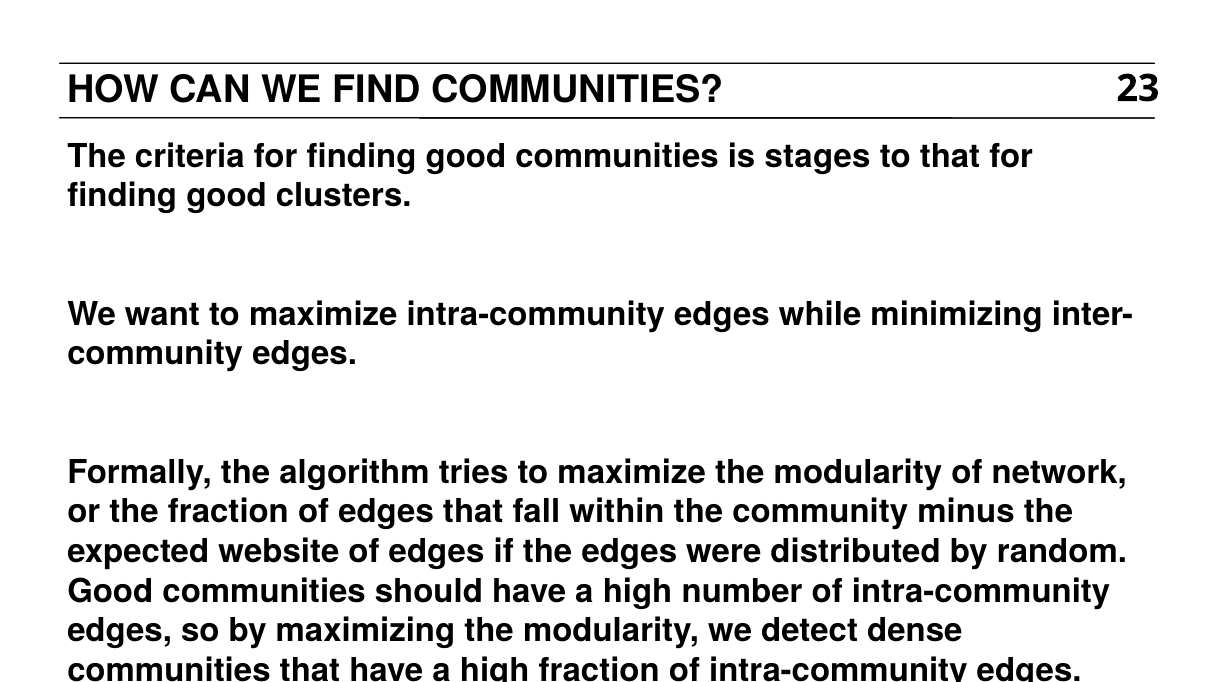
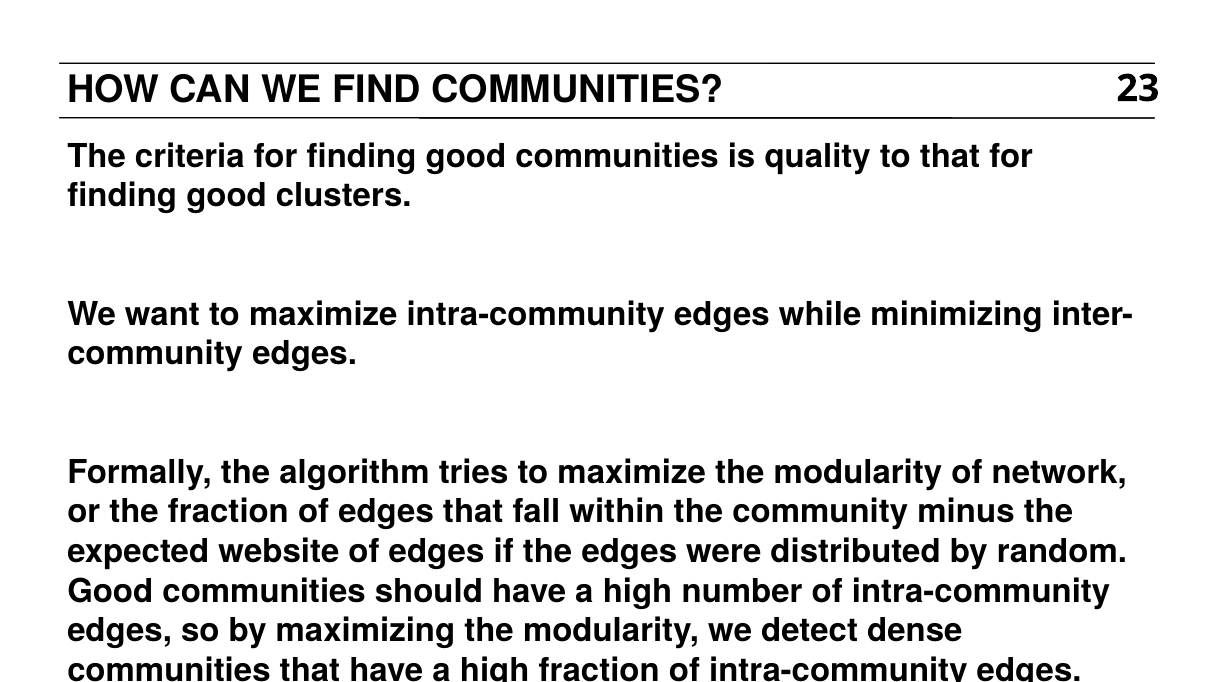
stages: stages -> quality
